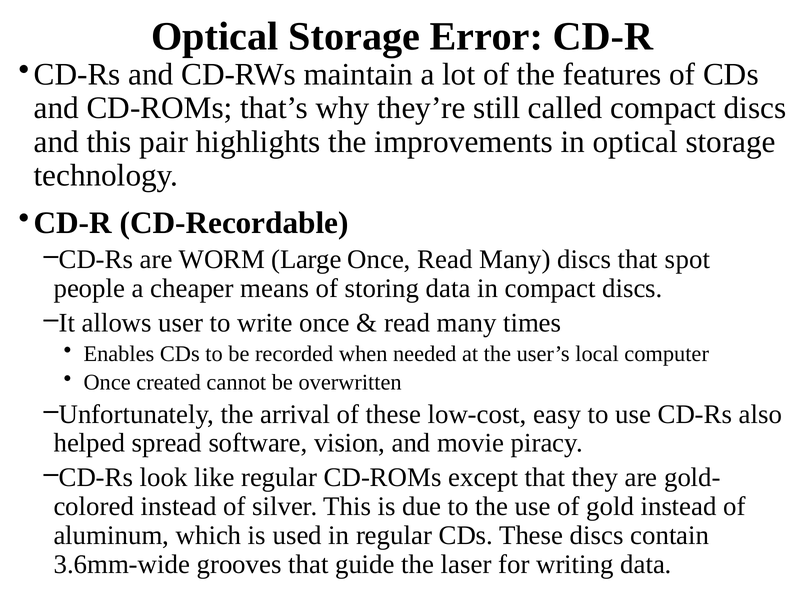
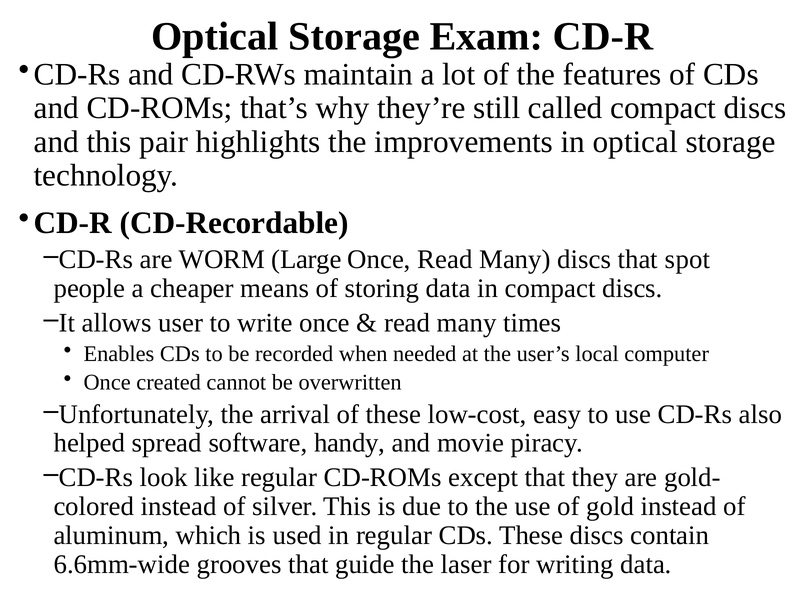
Error: Error -> Exam
vision: vision -> handy
3.6mm-wide: 3.6mm-wide -> 6.6mm-wide
